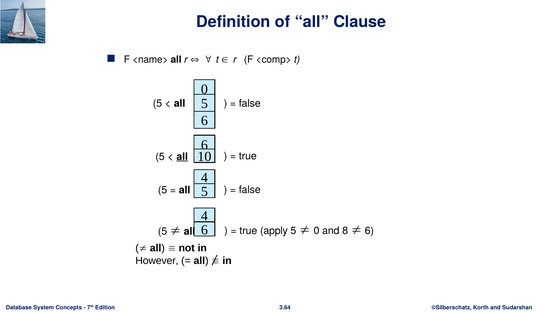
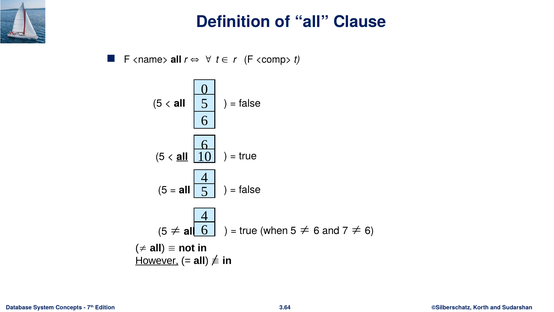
apply: apply -> when
0 at (317, 231): 0 -> 6
8: 8 -> 7
However underline: none -> present
